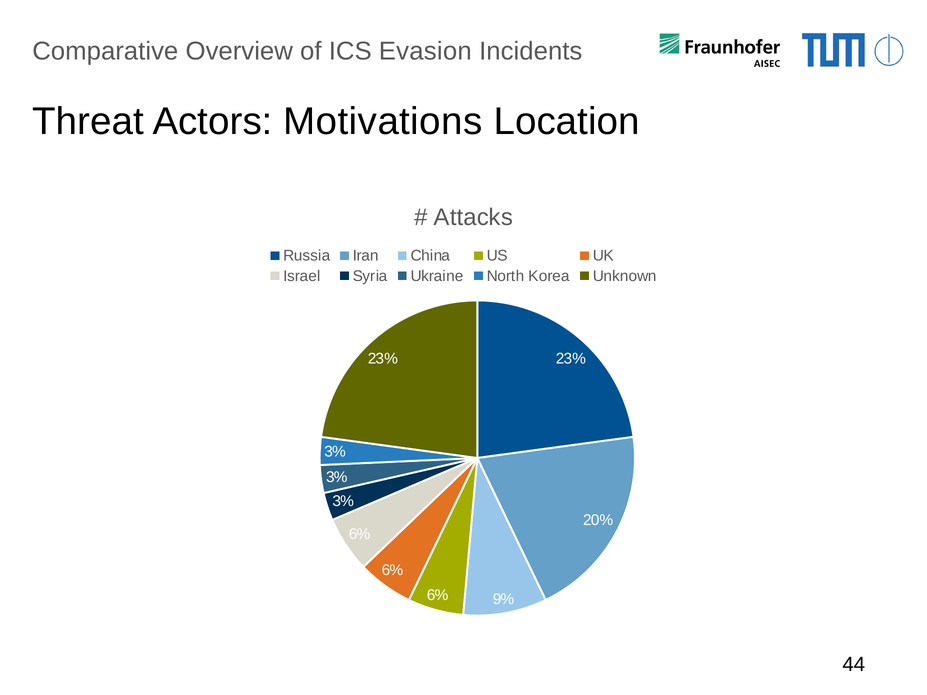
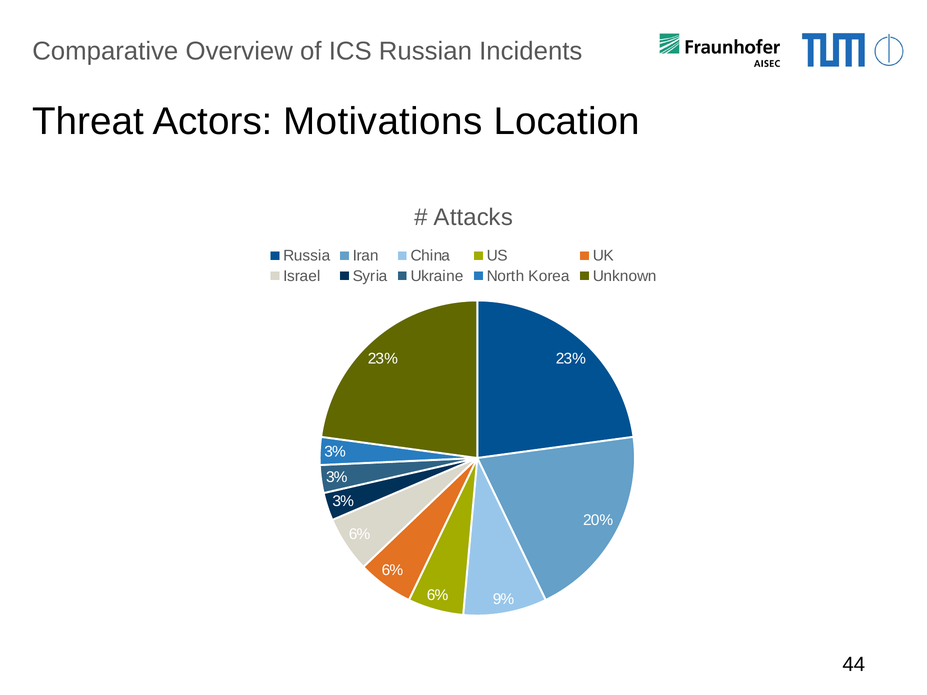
Evasion: Evasion -> Russian
